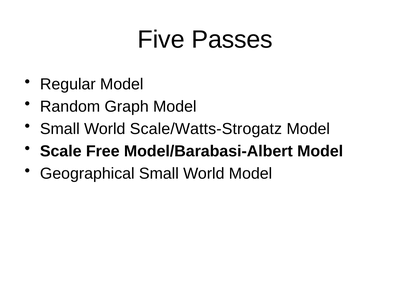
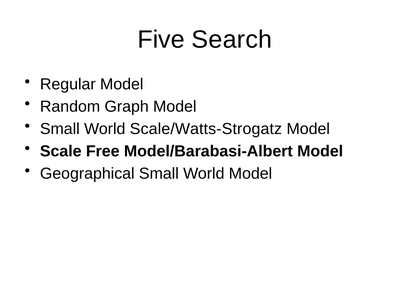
Passes: Passes -> Search
